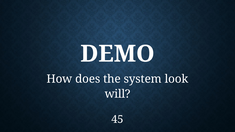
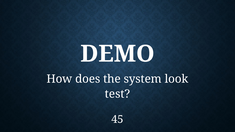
will: will -> test
